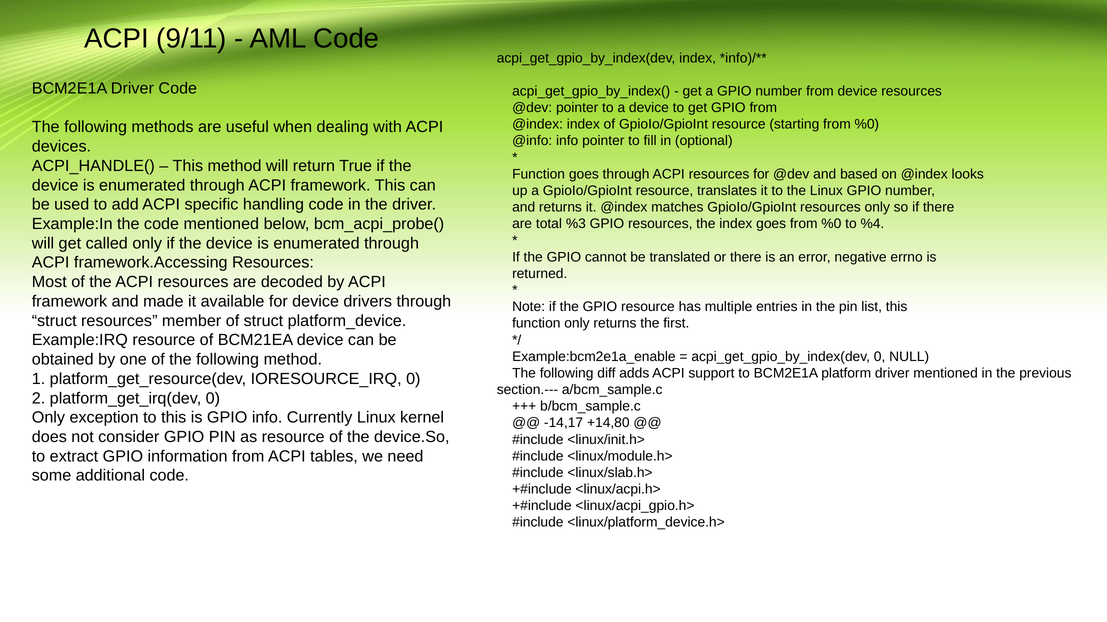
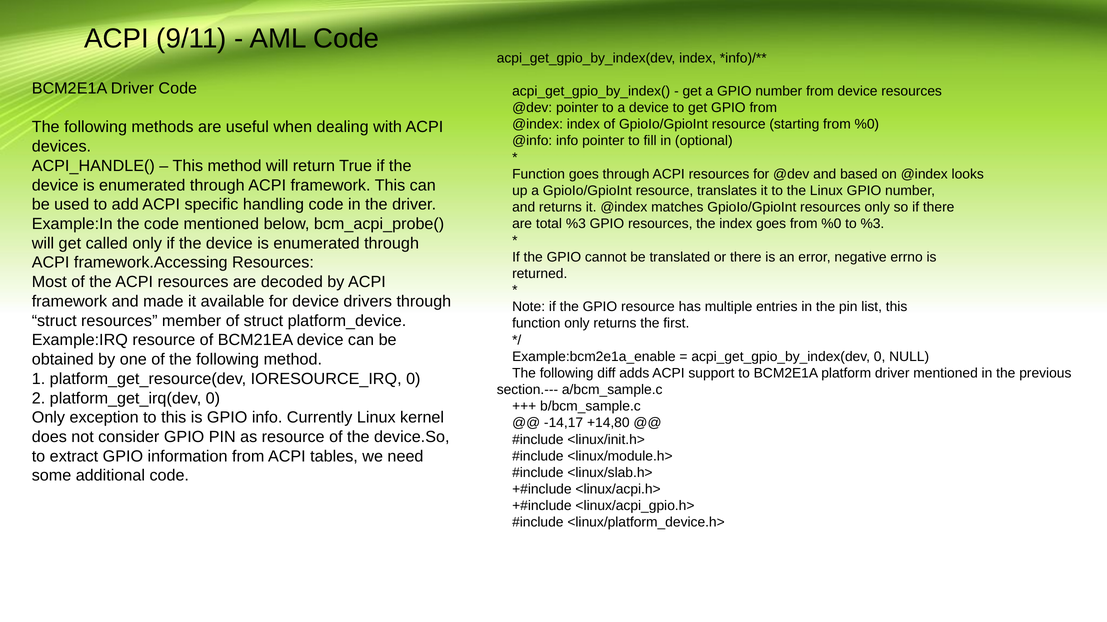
to %4: %4 -> %3
